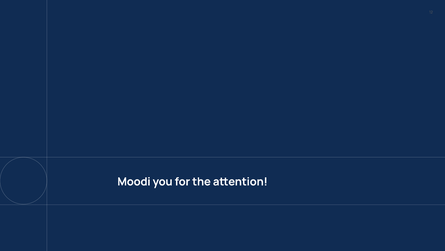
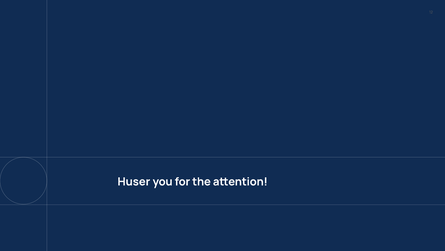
Moodi: Moodi -> Huser
